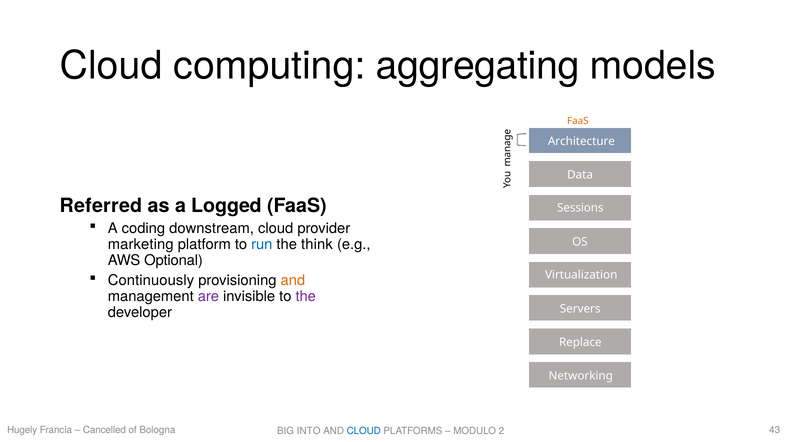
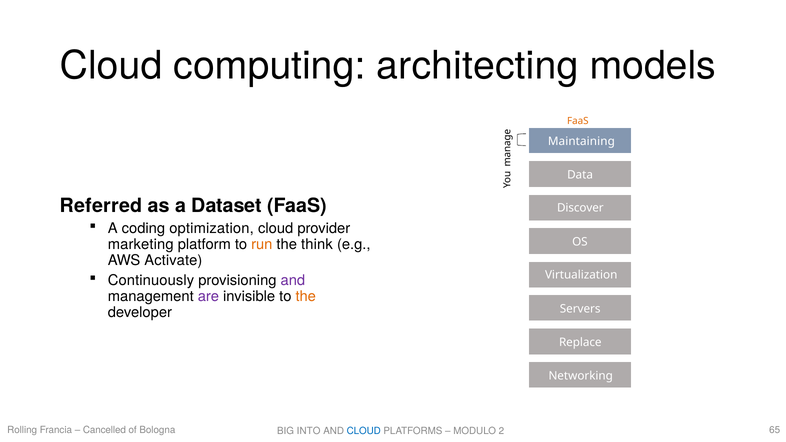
aggregating: aggregating -> architecting
Architecture: Architecture -> Maintaining
Logged: Logged -> Dataset
Sessions: Sessions -> Discover
downstream: downstream -> optimization
run colour: blue -> orange
Optional: Optional -> Activate
and at (293, 281) colour: orange -> purple
the at (306, 296) colour: purple -> orange
Hugely: Hugely -> Rolling
43: 43 -> 65
